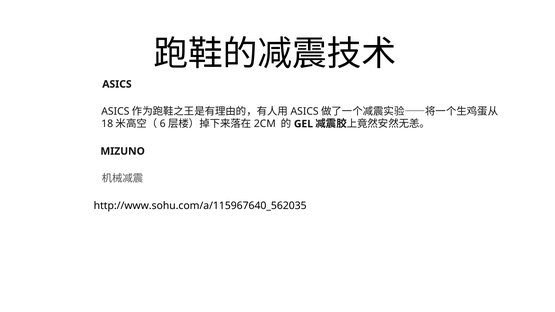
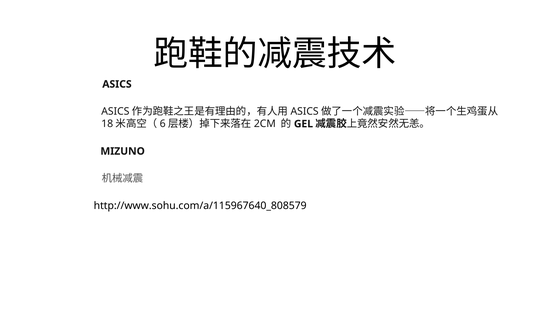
http://www.sohu.com/a/115967640_562035: http://www.sohu.com/a/115967640_562035 -> http://www.sohu.com/a/115967640_808579
